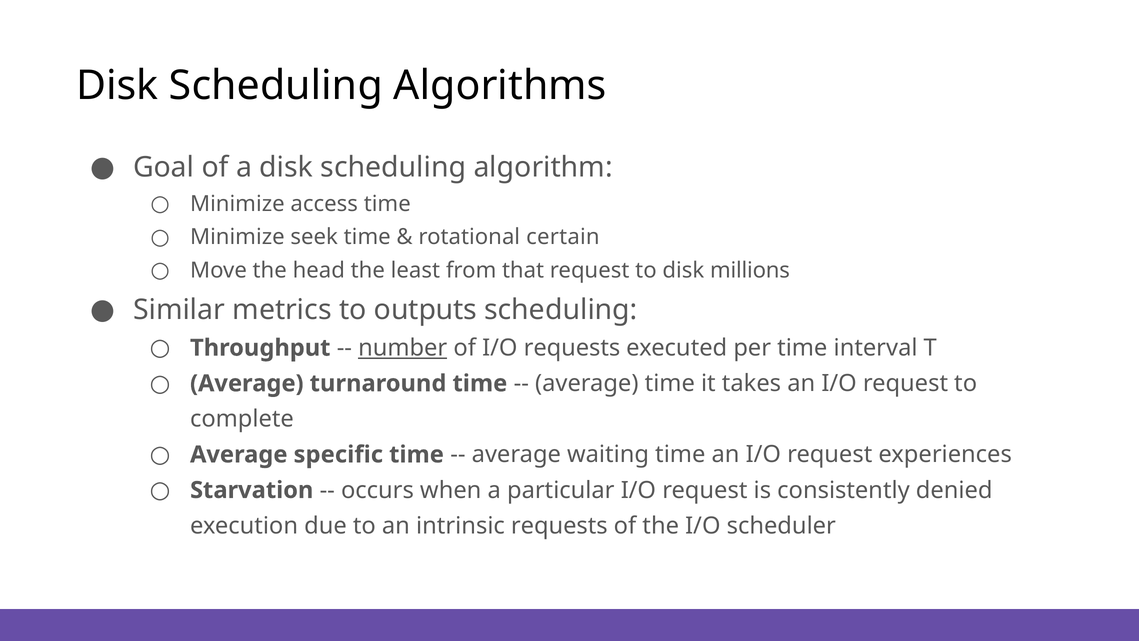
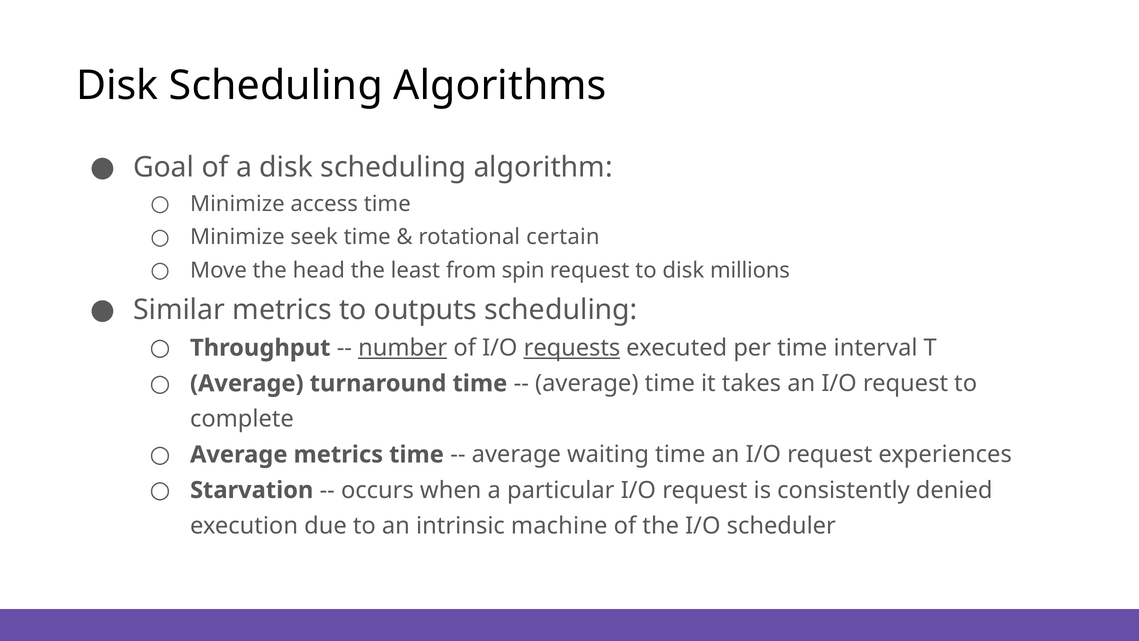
that: that -> spin
requests at (572, 348) underline: none -> present
Average specific: specific -> metrics
intrinsic requests: requests -> machine
